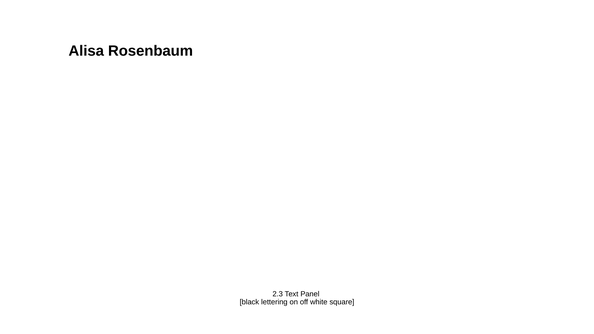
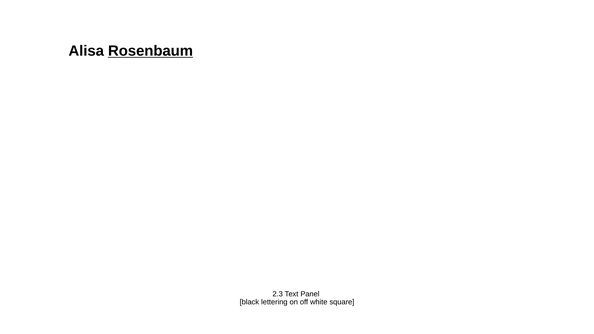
Rosenbaum underline: none -> present
